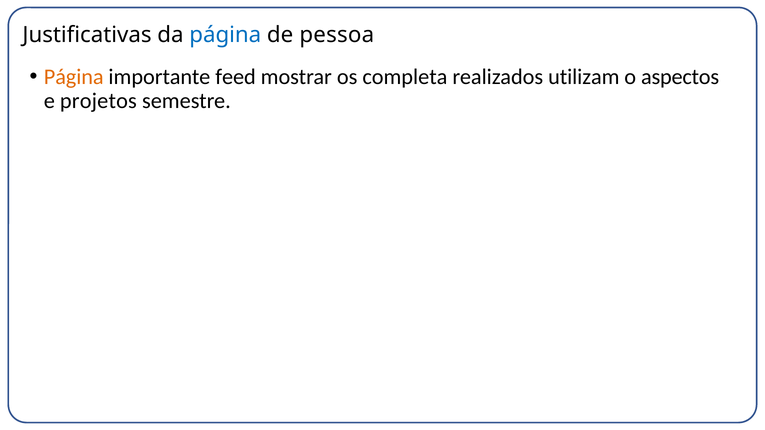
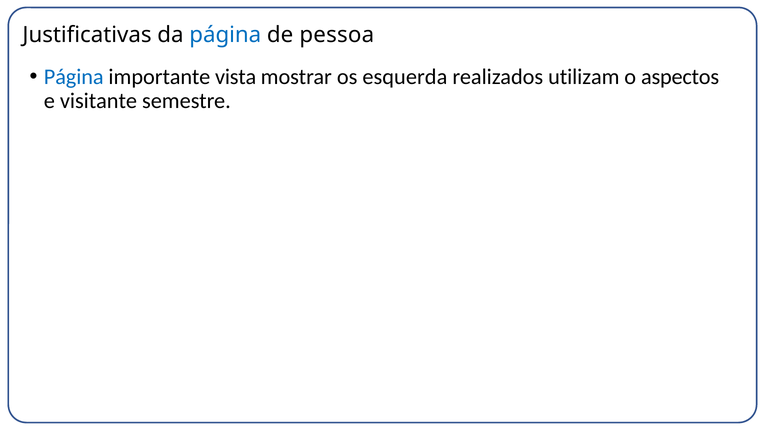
Página at (74, 77) colour: orange -> blue
feed: feed -> vista
completa: completa -> esquerda
projetos: projetos -> visitante
